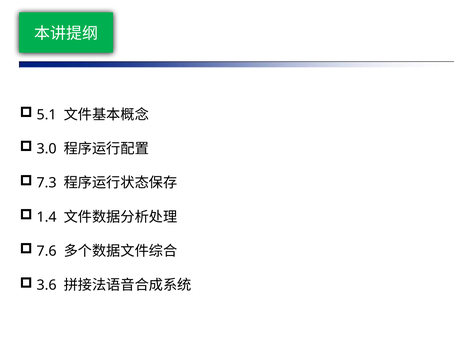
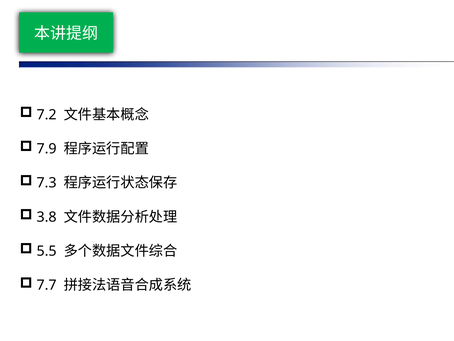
5.1: 5.1 -> 7.2
3.0: 3.0 -> 7.9
1.4: 1.4 -> 3.8
7.6: 7.6 -> 5.5
3.6: 3.6 -> 7.7
